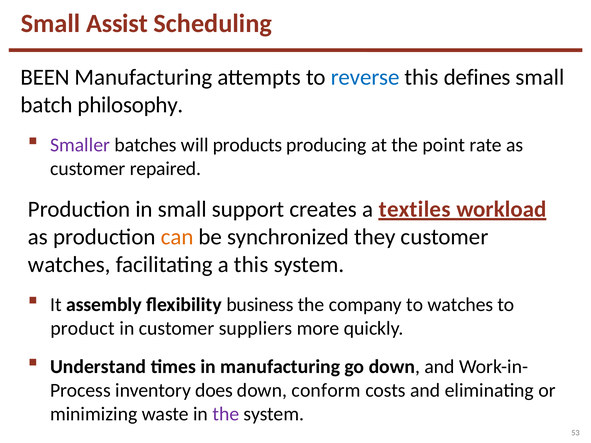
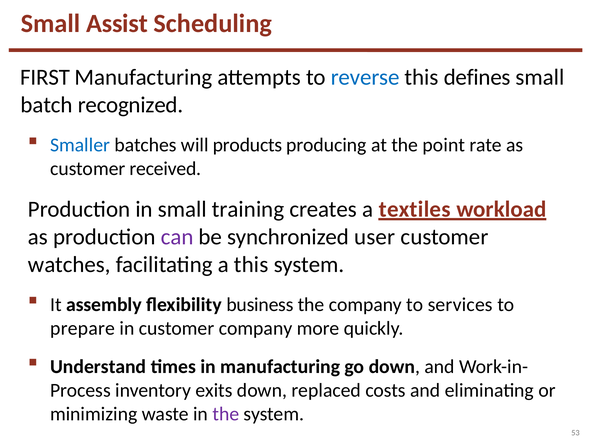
BEEN: BEEN -> FIRST
philosophy: philosophy -> recognized
Smaller colour: purple -> blue
repaired: repaired -> received
support: support -> training
can colour: orange -> purple
they: they -> user
to watches: watches -> services
product: product -> prepare
customer suppliers: suppliers -> company
does: does -> exits
conform: conform -> replaced
